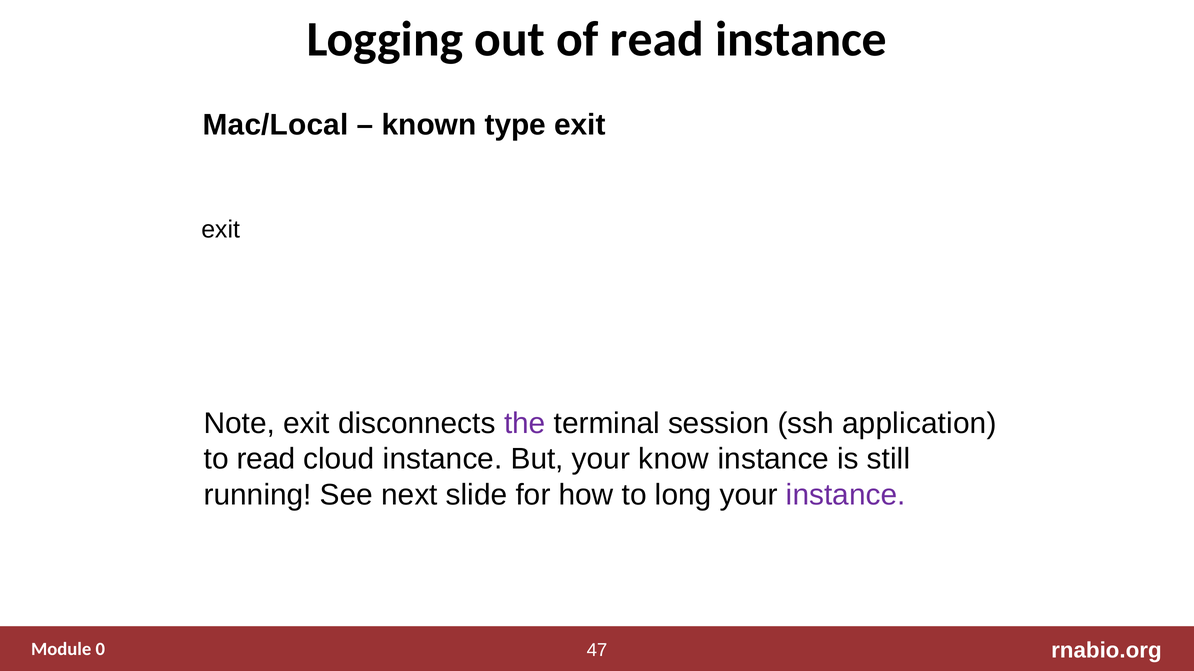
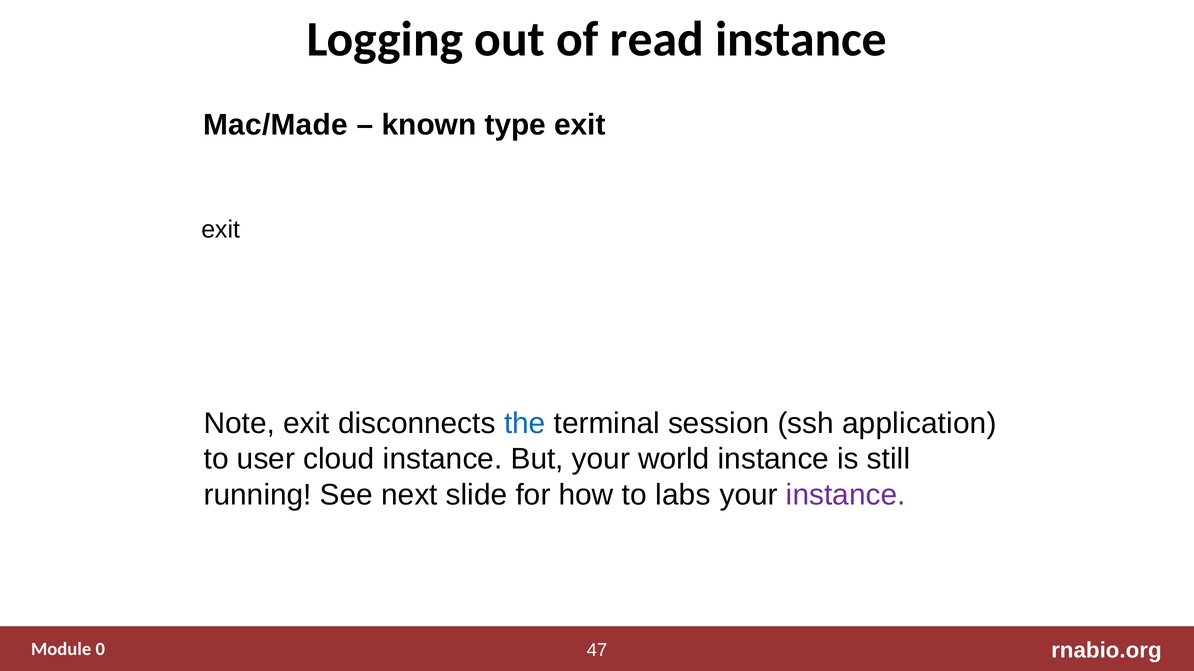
Mac/Local: Mac/Local -> Mac/Made
the colour: purple -> blue
to read: read -> user
know: know -> world
long: long -> labs
